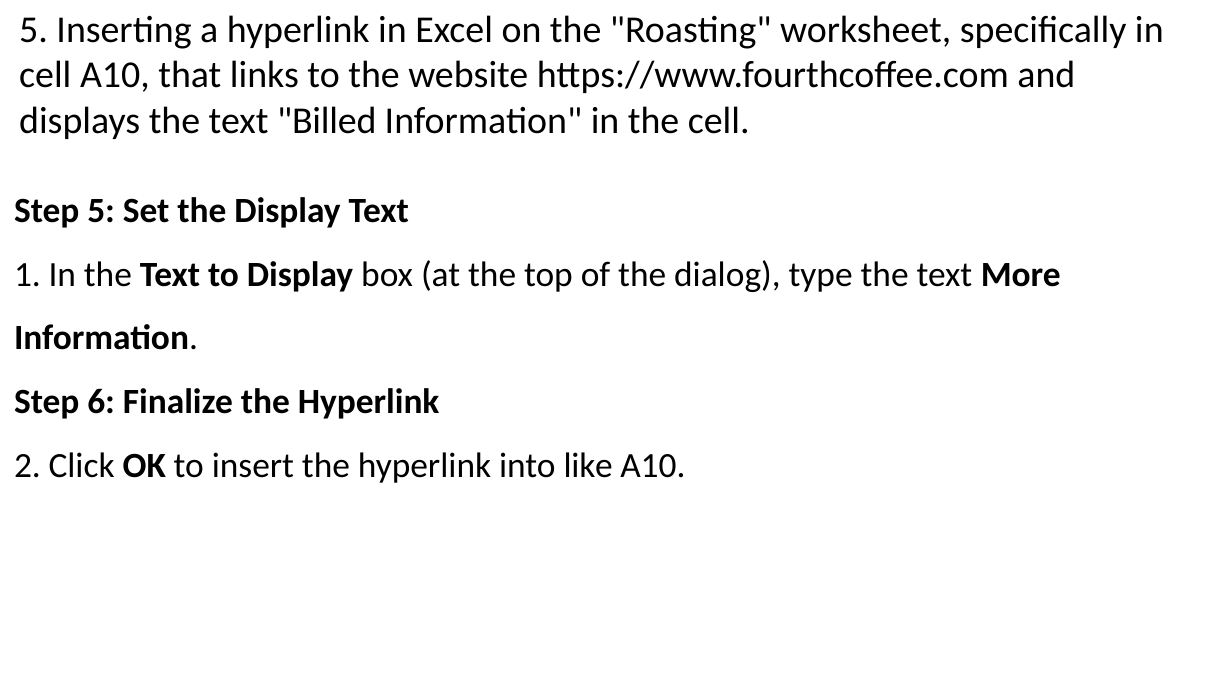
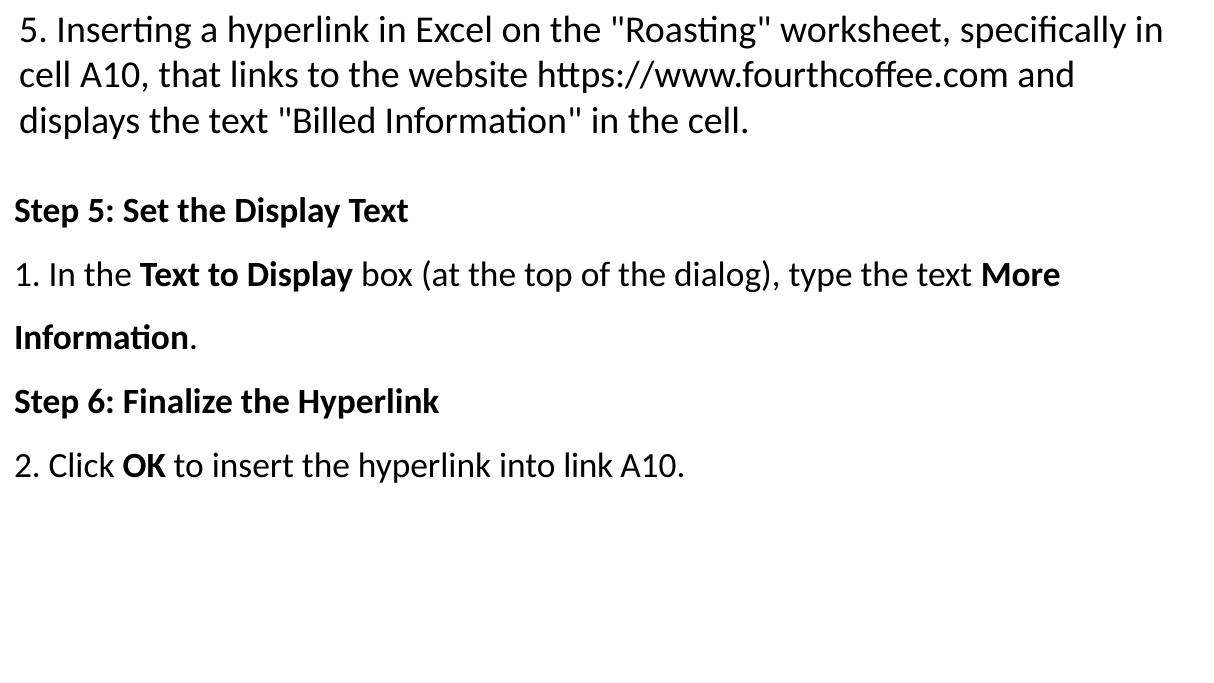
like: like -> link
